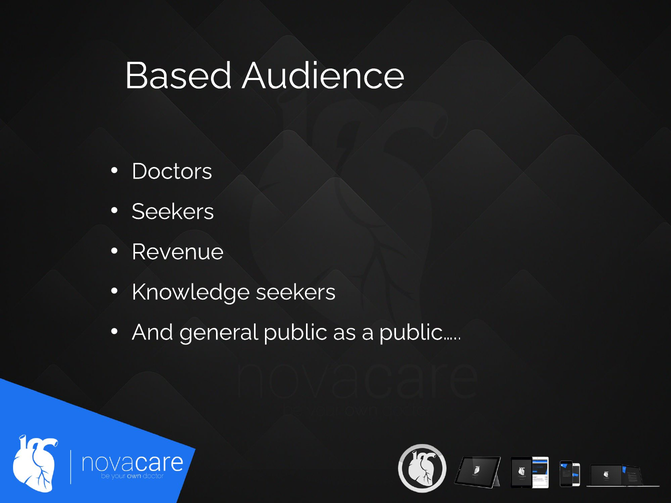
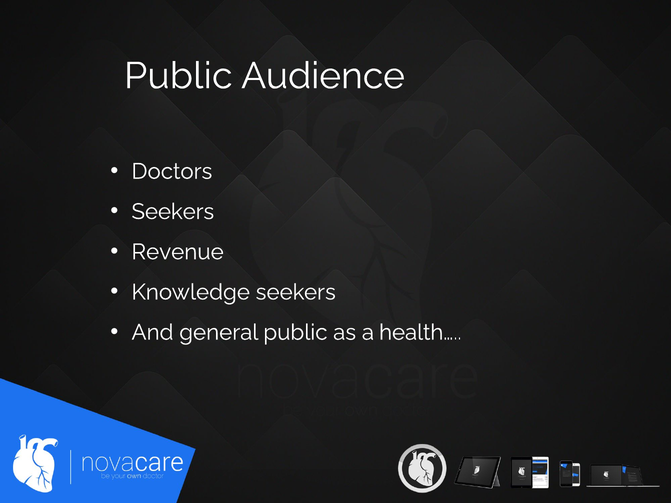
Based at (178, 76): Based -> Public
public…: public… -> health…
